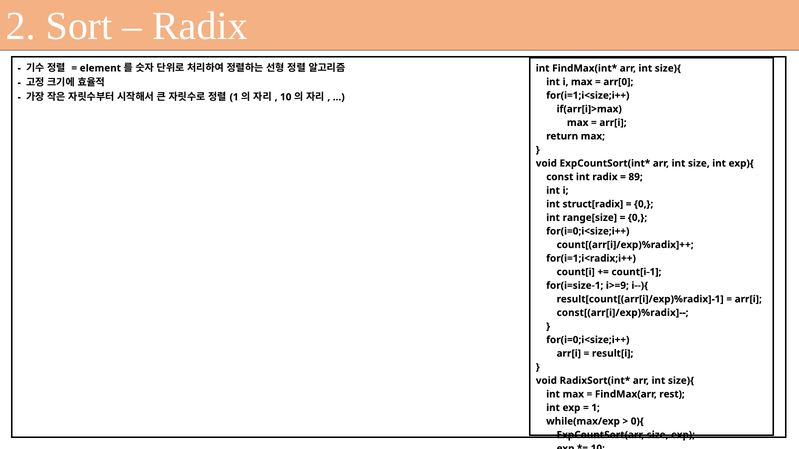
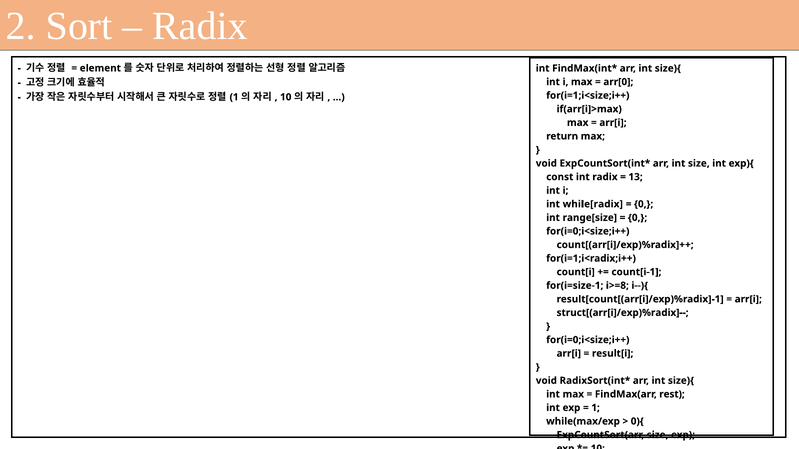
89: 89 -> 13
struct[radix: struct[radix -> while[radix
i>=9: i>=9 -> i>=8
const[(arr[i]/exp)%radix]--: const[(arr[i]/exp)%radix]-- -> struct[(arr[i]/exp)%radix]--
